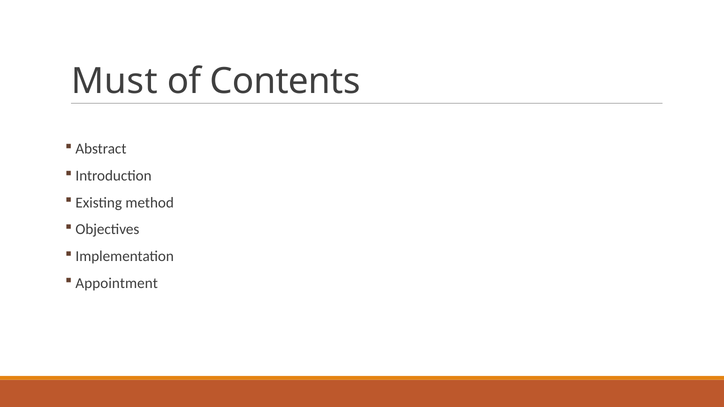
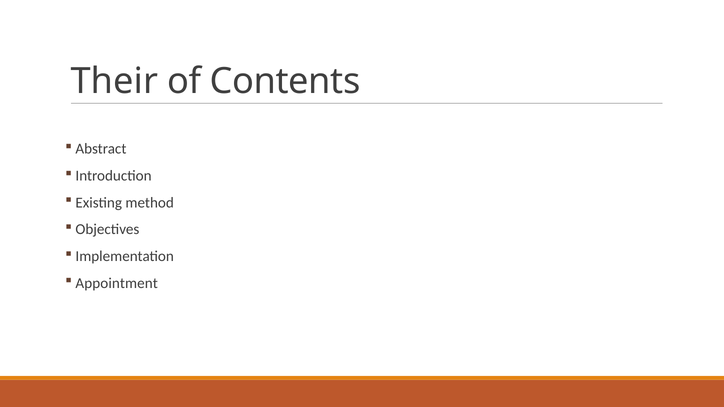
Must: Must -> Their
